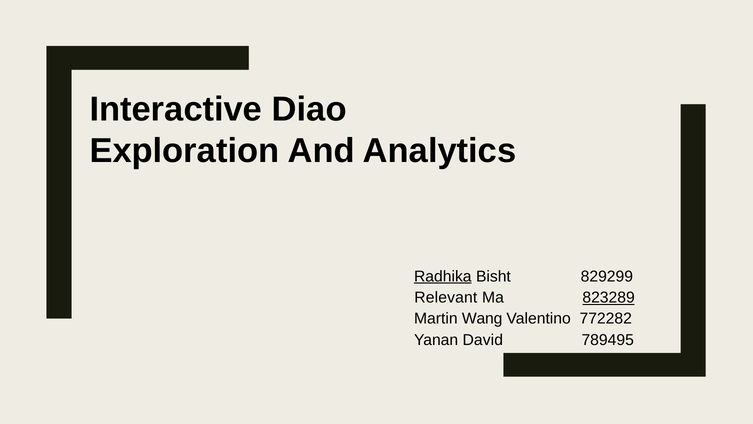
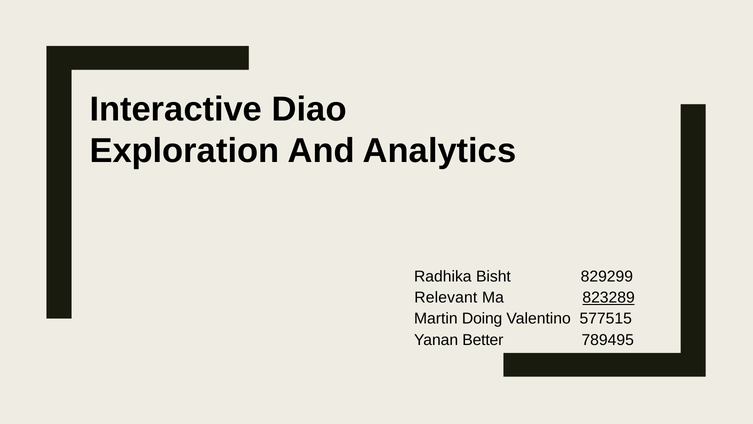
Radhika underline: present -> none
Wang: Wang -> Doing
772282: 772282 -> 577515
David: David -> Better
